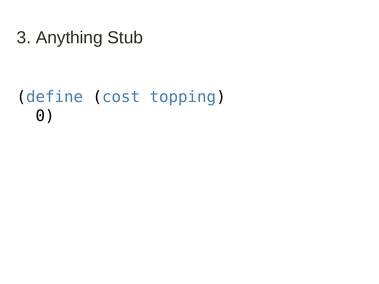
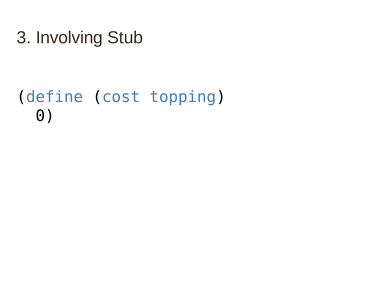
Anything: Anything -> Involving
